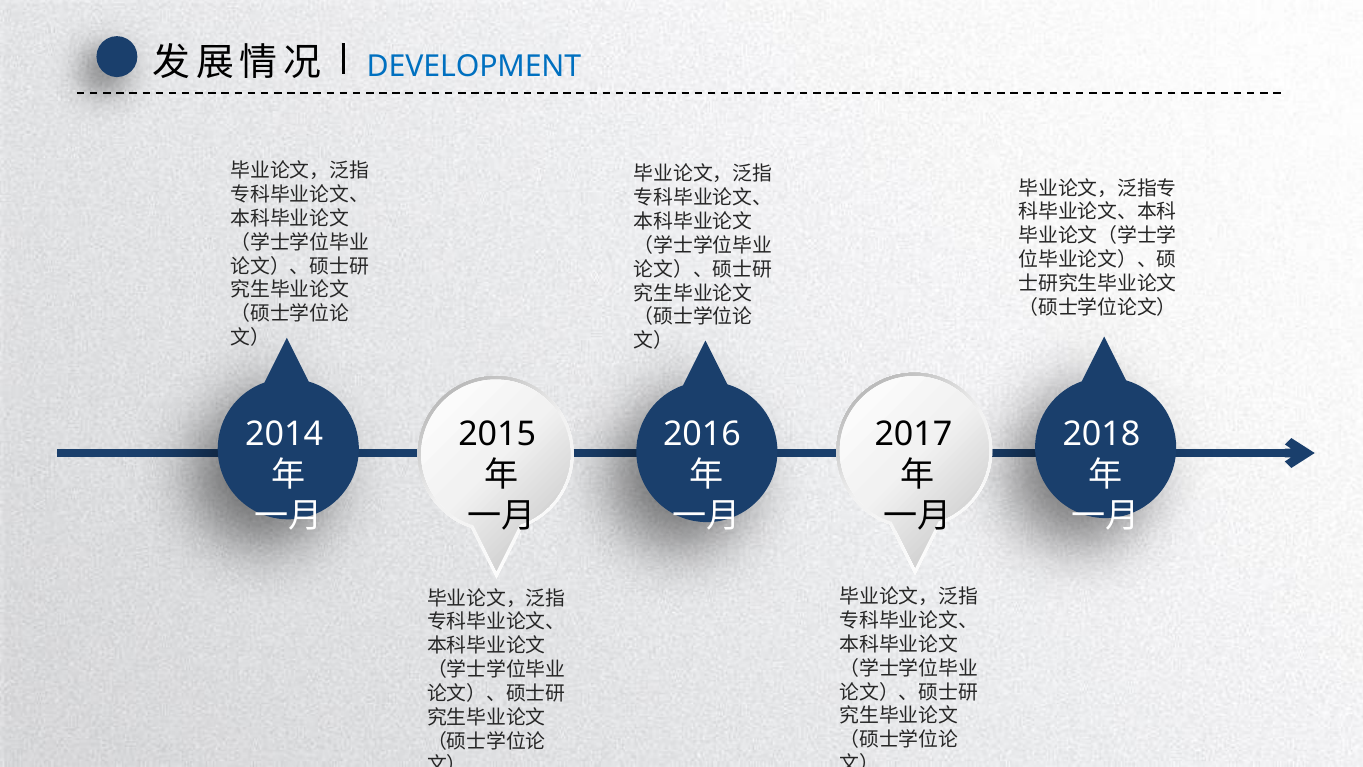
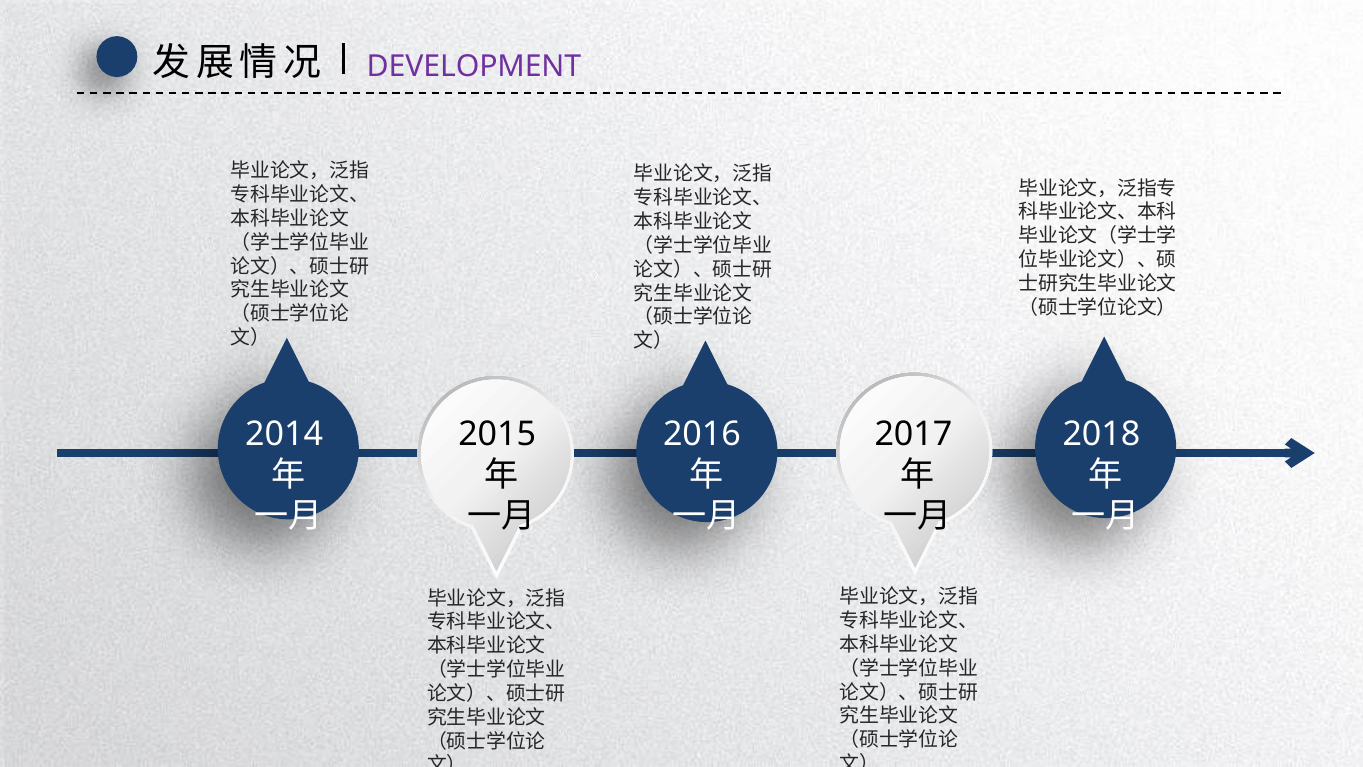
DEVELOPMENT colour: blue -> purple
